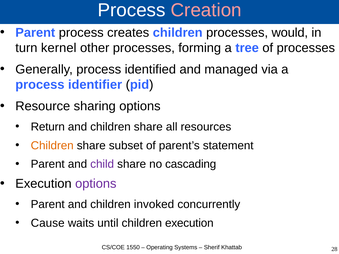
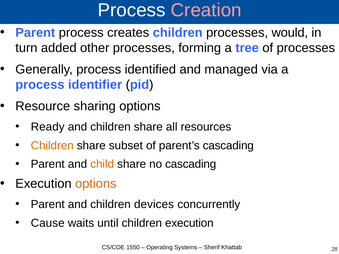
kernel: kernel -> added
Return: Return -> Ready
parent’s statement: statement -> cascading
child colour: purple -> orange
options at (96, 184) colour: purple -> orange
invoked: invoked -> devices
